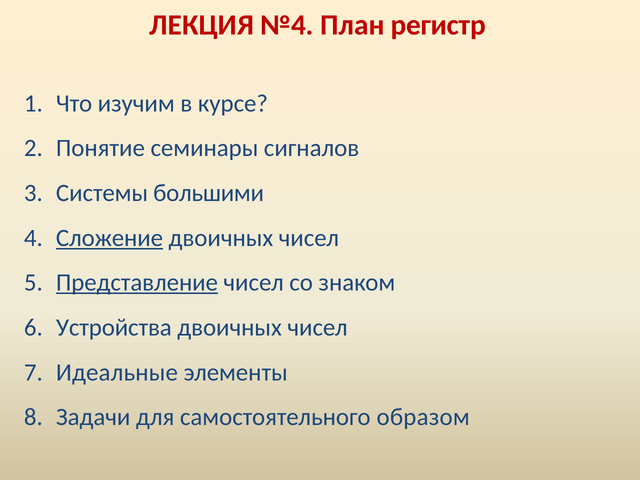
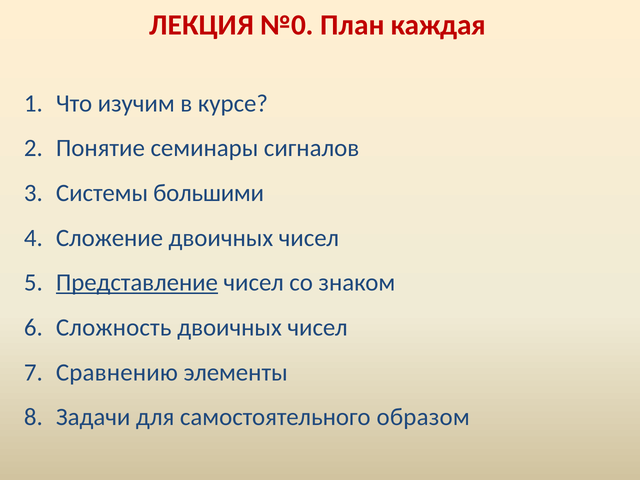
№4: №4 -> №0
регистр: регистр -> каждая
Сложение underline: present -> none
Устройства: Устройства -> Сложность
Идеальные: Идеальные -> Сравнению
